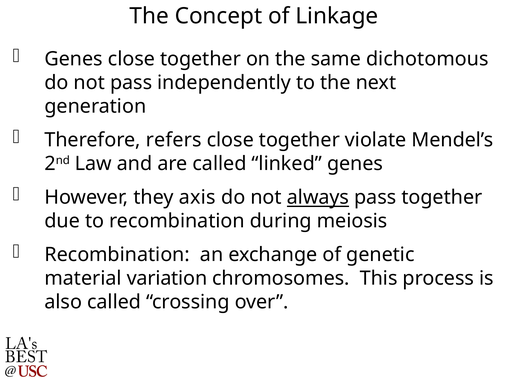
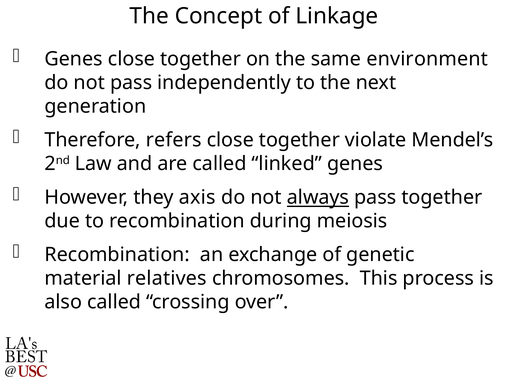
dichotomous: dichotomous -> environment
variation: variation -> relatives
